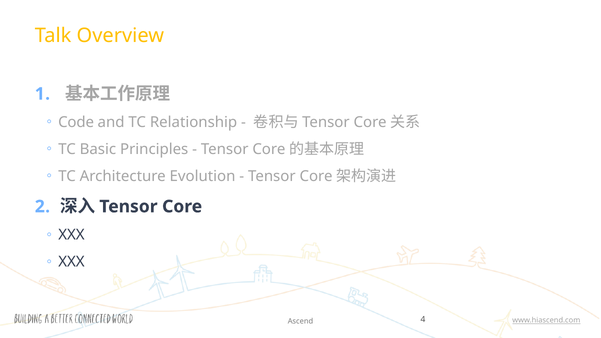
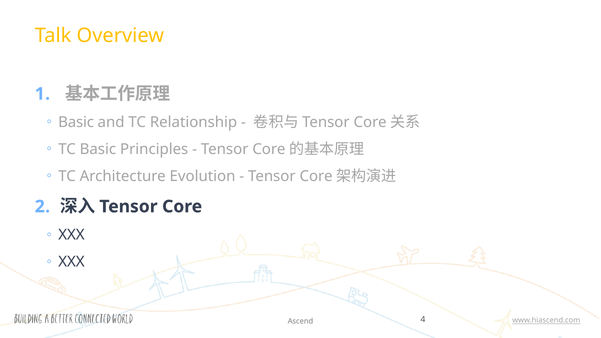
Code at (76, 122): Code -> Basic
